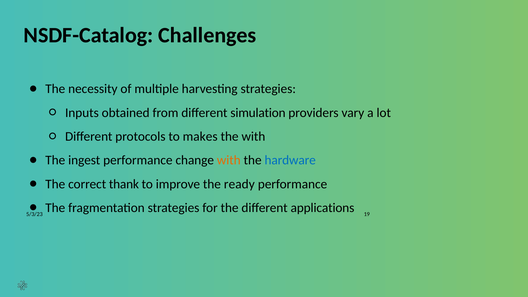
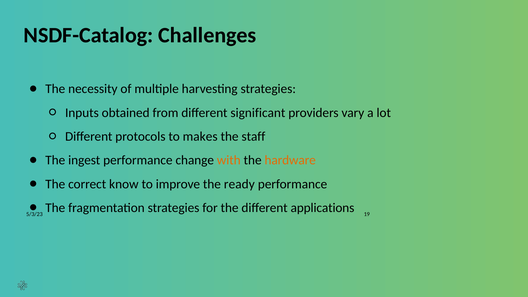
simulation: simulation -> significant
the with: with -> staff
hardware colour: blue -> orange
thank: thank -> know
